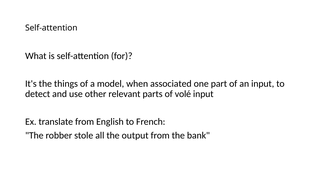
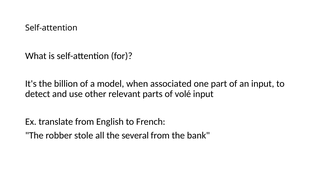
things: things -> billion
output: output -> several
